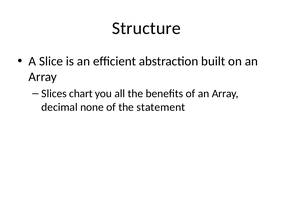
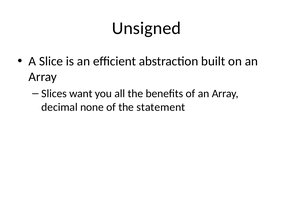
Structure: Structure -> Unsigned
chart: chart -> want
